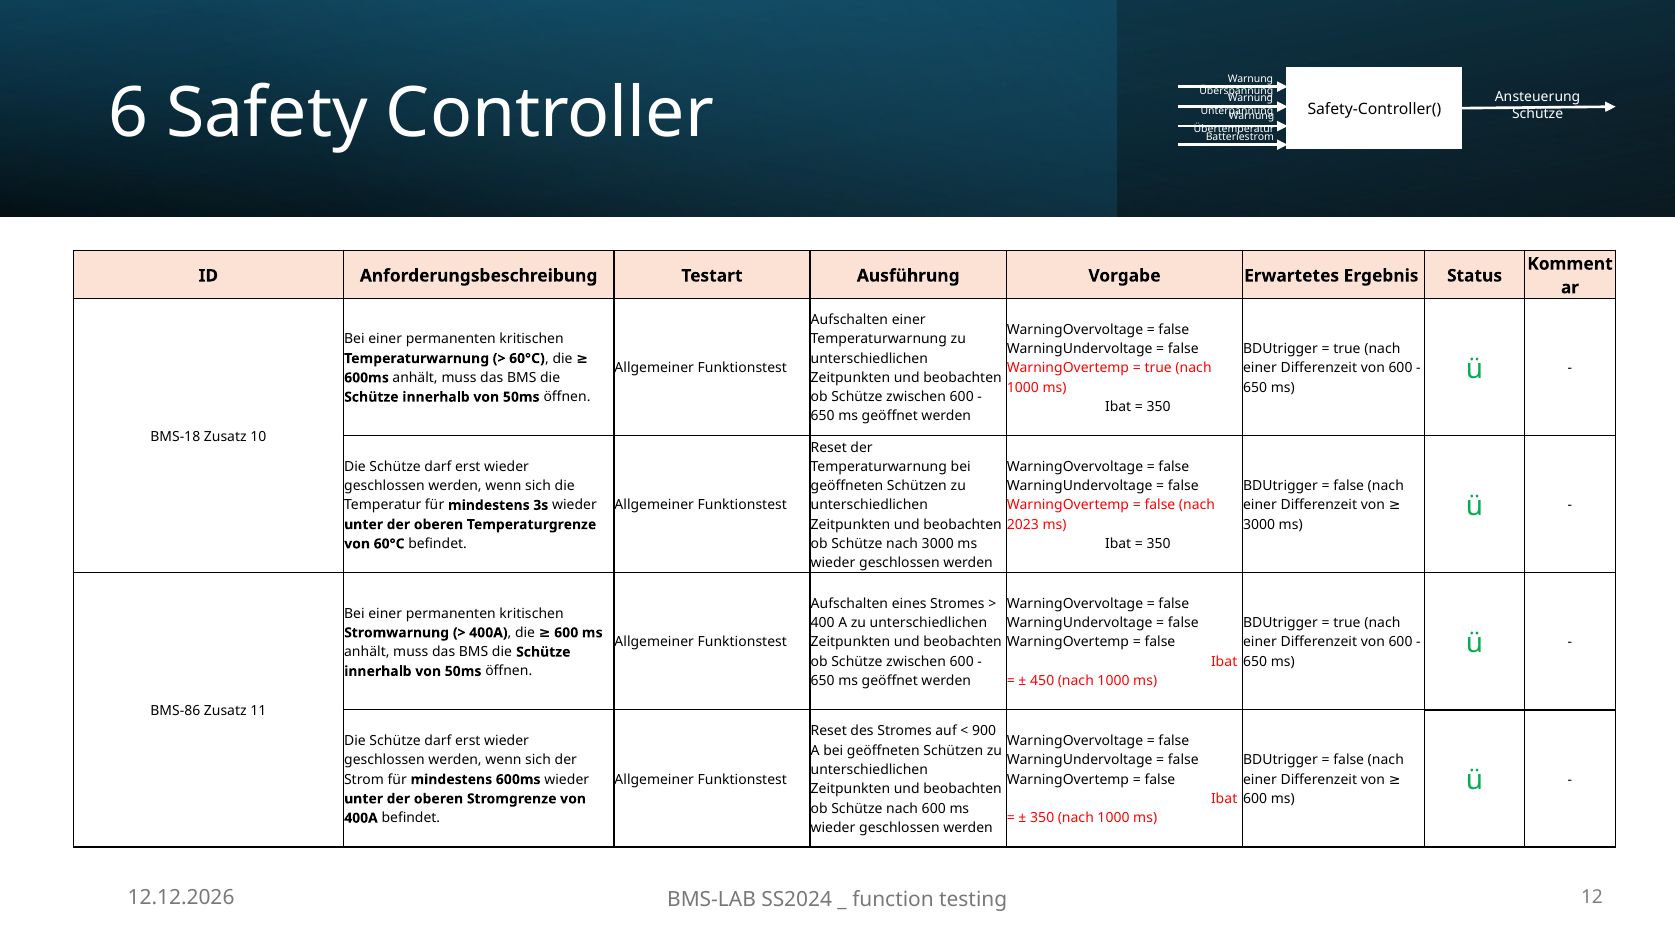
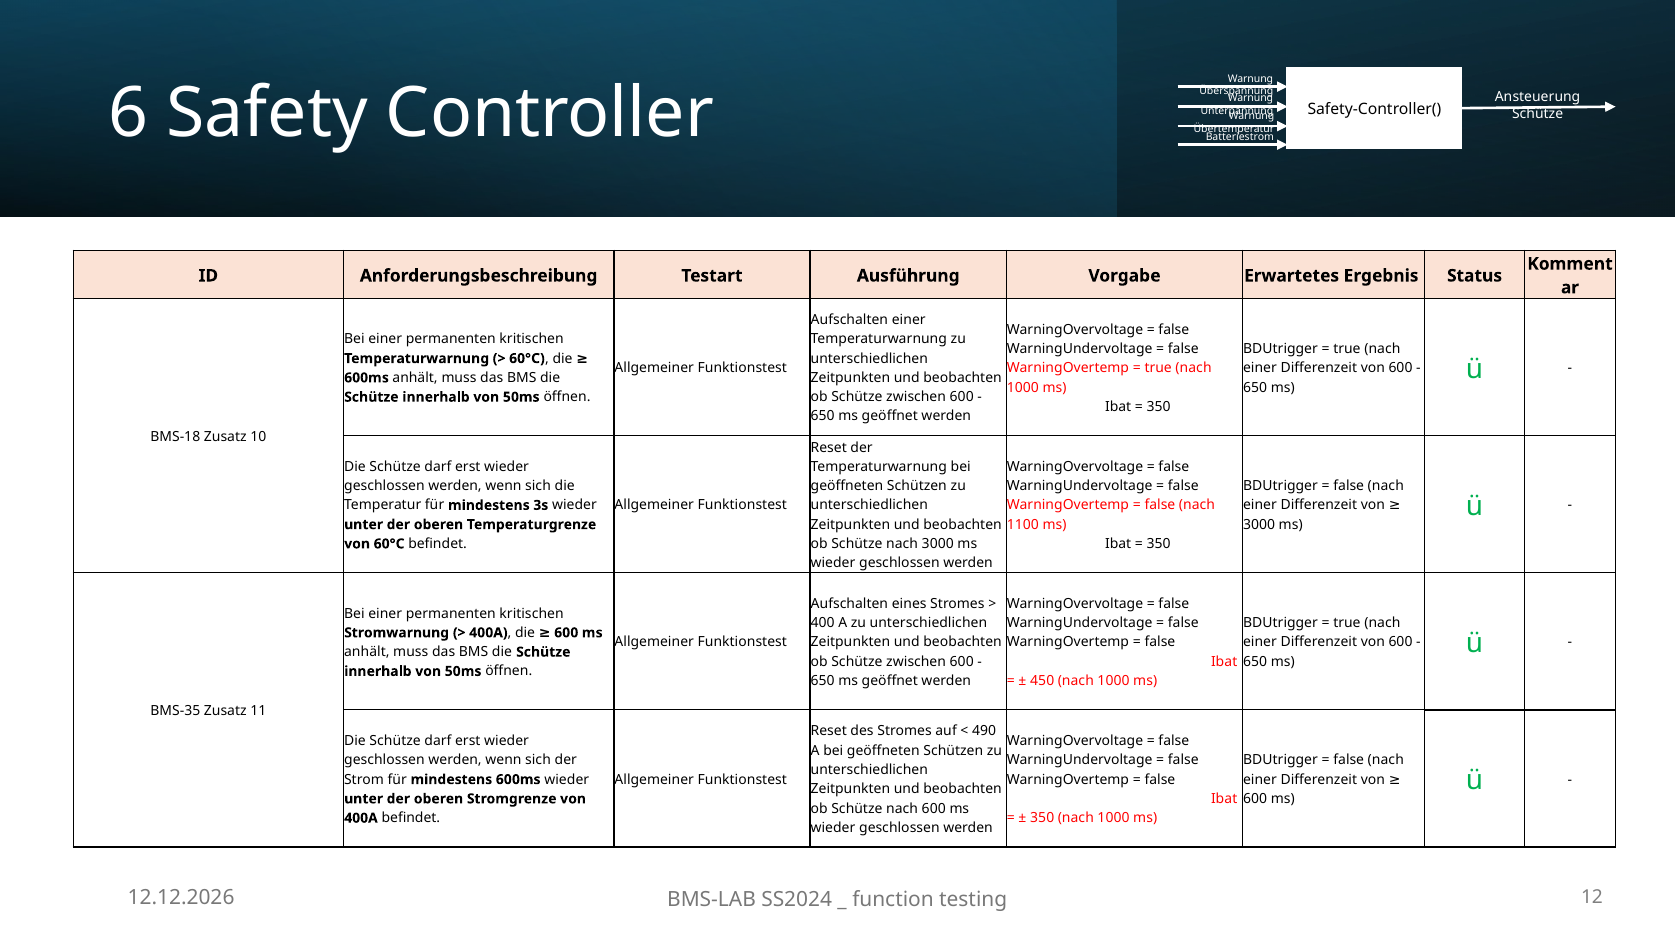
2023: 2023 -> 1100
BMS-86: BMS-86 -> BMS-35
900: 900 -> 490
